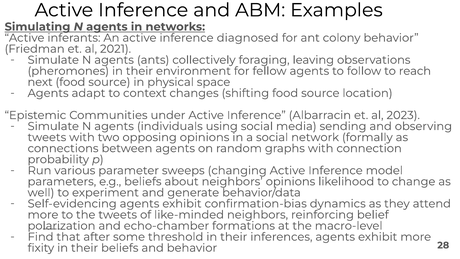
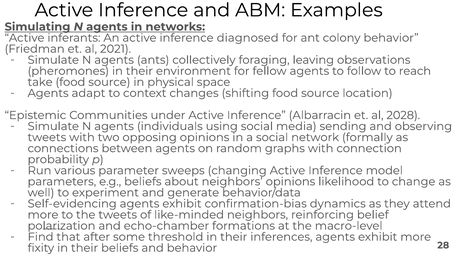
next: next -> take
2023: 2023 -> 2028
